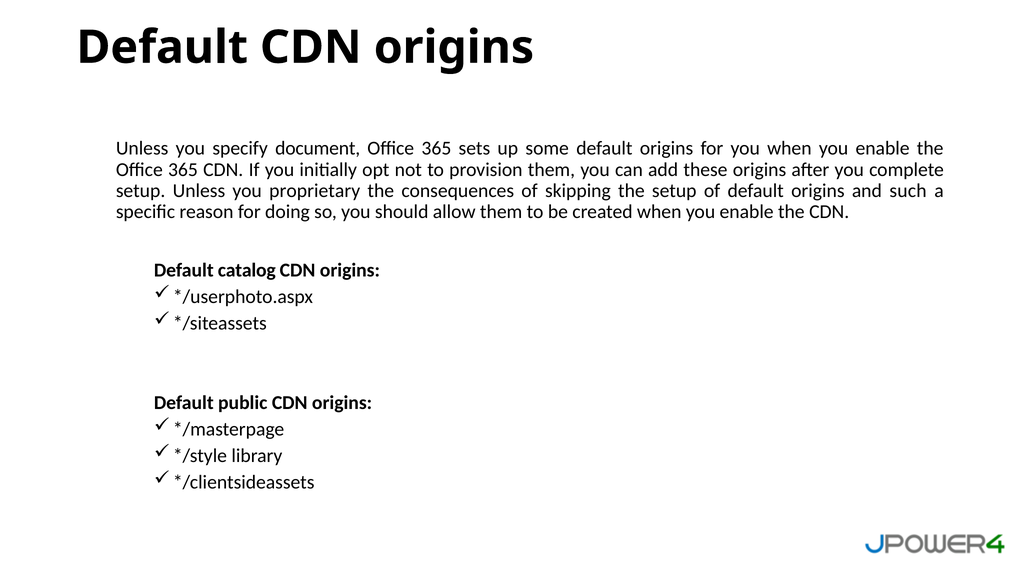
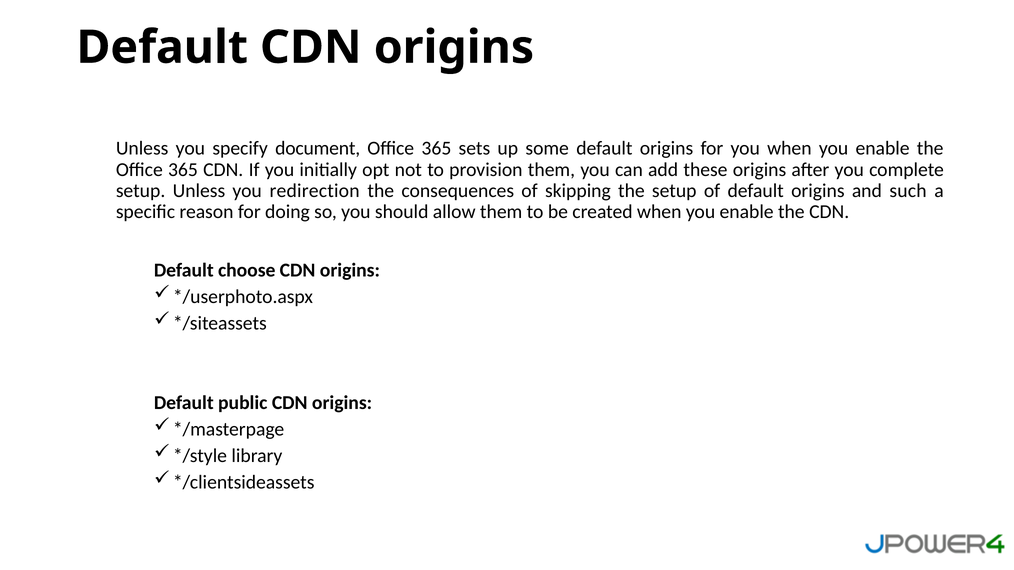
proprietary: proprietary -> redirection
catalog: catalog -> choose
